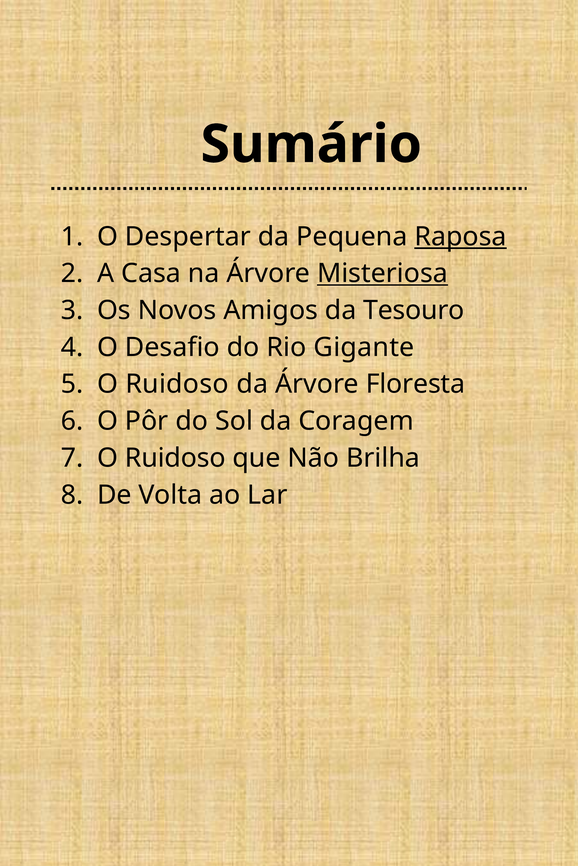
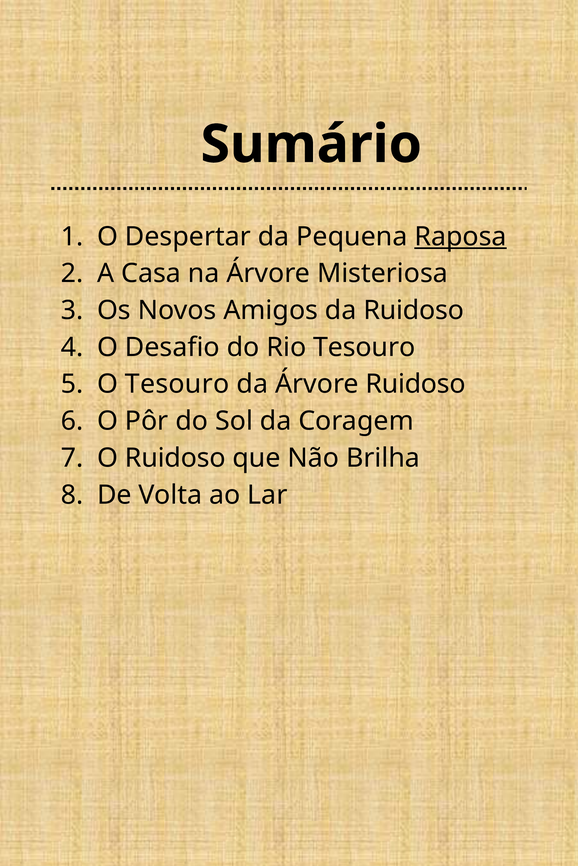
Misteriosa underline: present -> none
da Tesouro: Tesouro -> Ruidoso
Rio Gigante: Gigante -> Tesouro
Ruidoso at (177, 385): Ruidoso -> Tesouro
Árvore Floresta: Floresta -> Ruidoso
